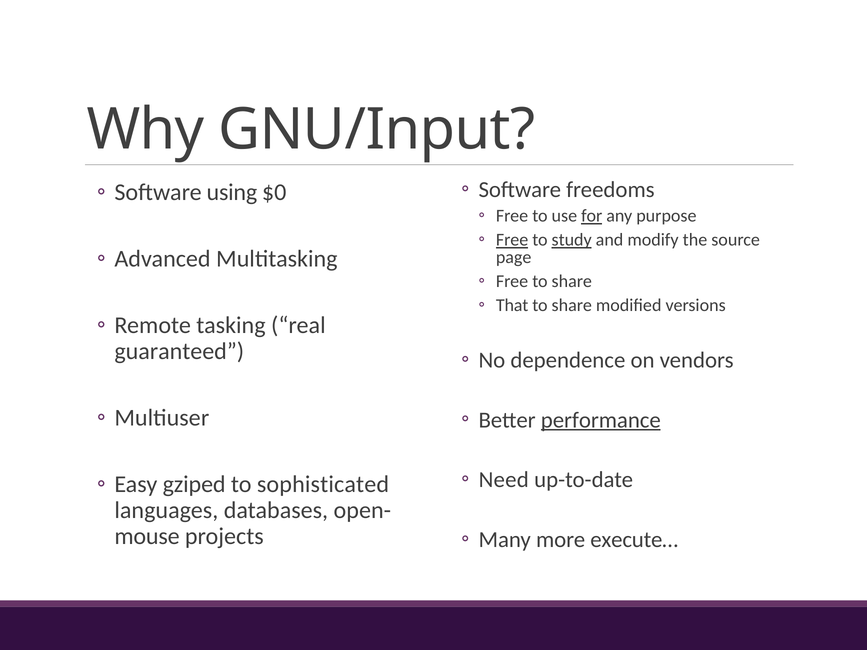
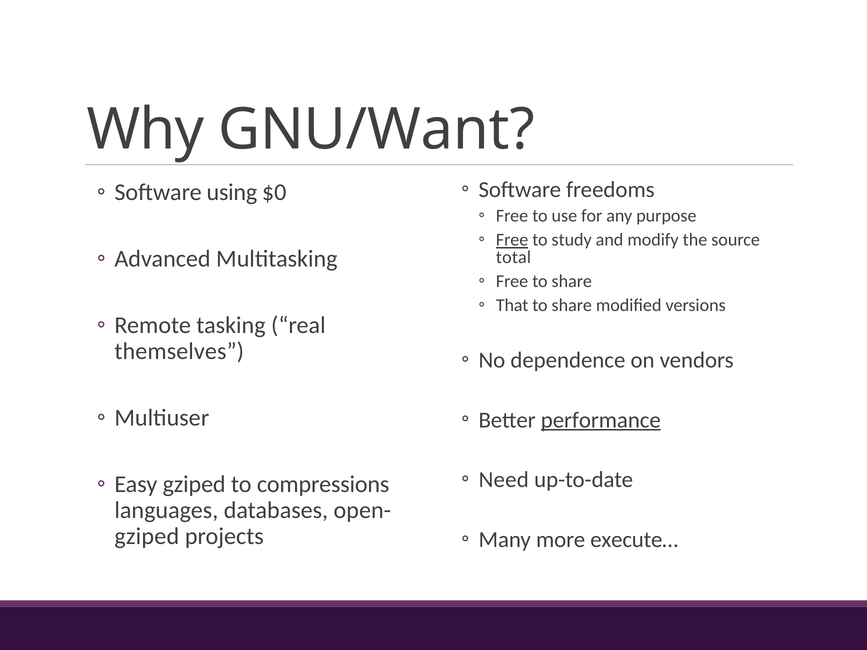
GNU/Input: GNU/Input -> GNU/Want
for underline: present -> none
study underline: present -> none
page: page -> total
guaranteed: guaranteed -> themselves
sophisticated: sophisticated -> compressions
mouse at (147, 537): mouse -> gziped
